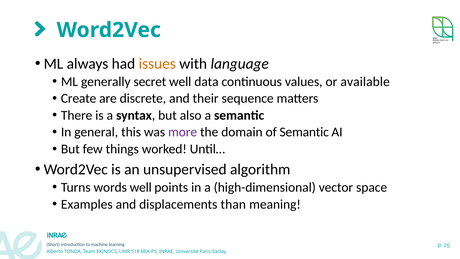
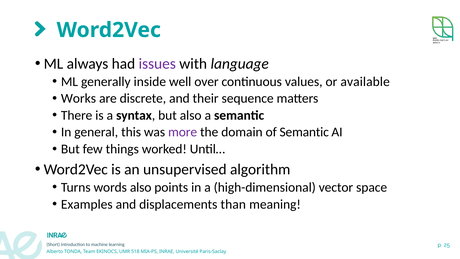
issues colour: orange -> purple
secret: secret -> inside
data: data -> over
Create: Create -> Works
words well: well -> also
